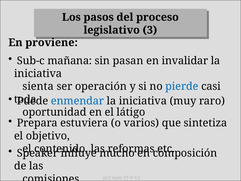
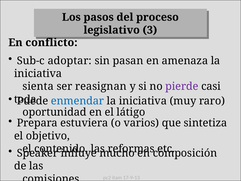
proviene: proviene -> conflicto
mañana: mañana -> adoptar
invalidar: invalidar -> amenaza
operación: operación -> reasignan
pierde colour: blue -> purple
